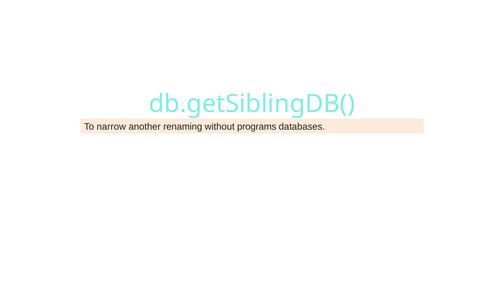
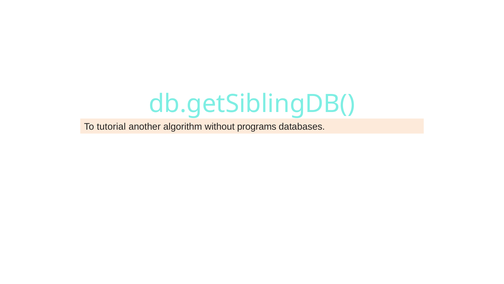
narrow: narrow -> tutorial
renaming: renaming -> algorithm
